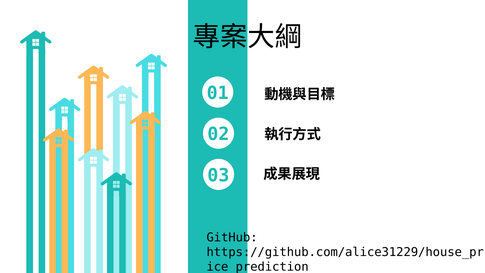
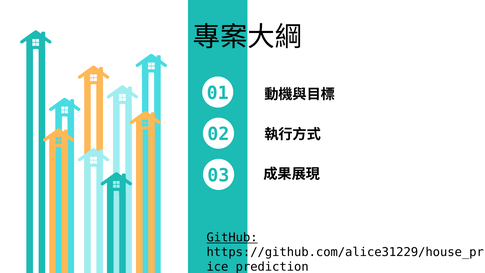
GitHub underline: none -> present
